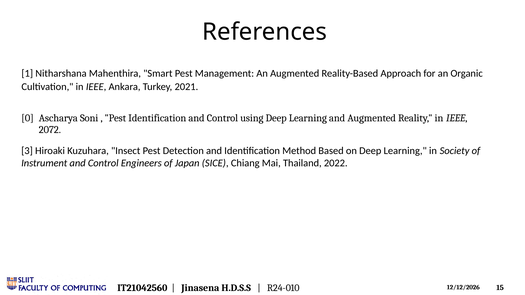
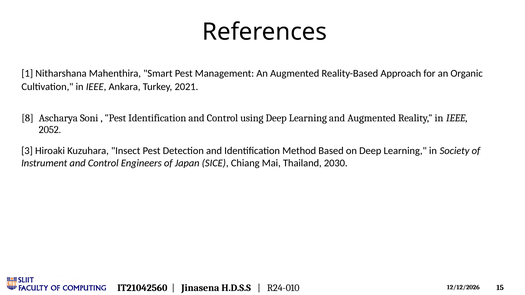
0: 0 -> 8
2072: 2072 -> 2052
2022: 2022 -> 2030
